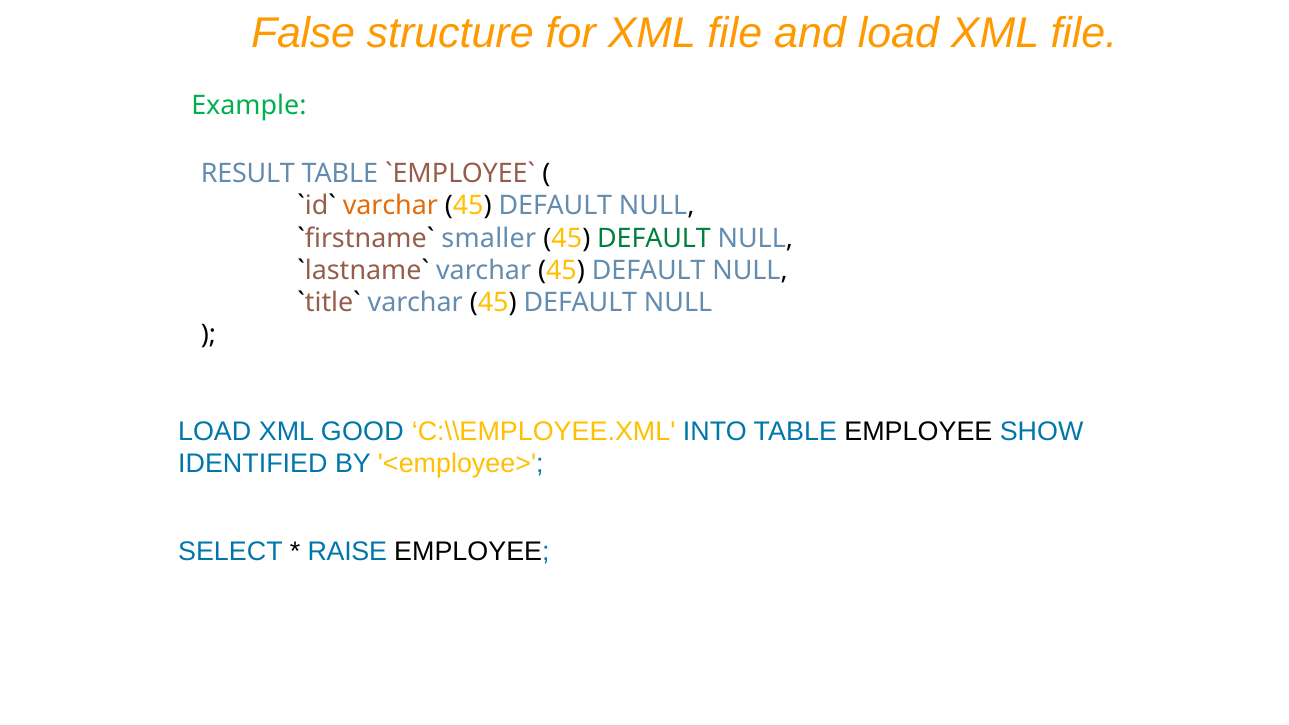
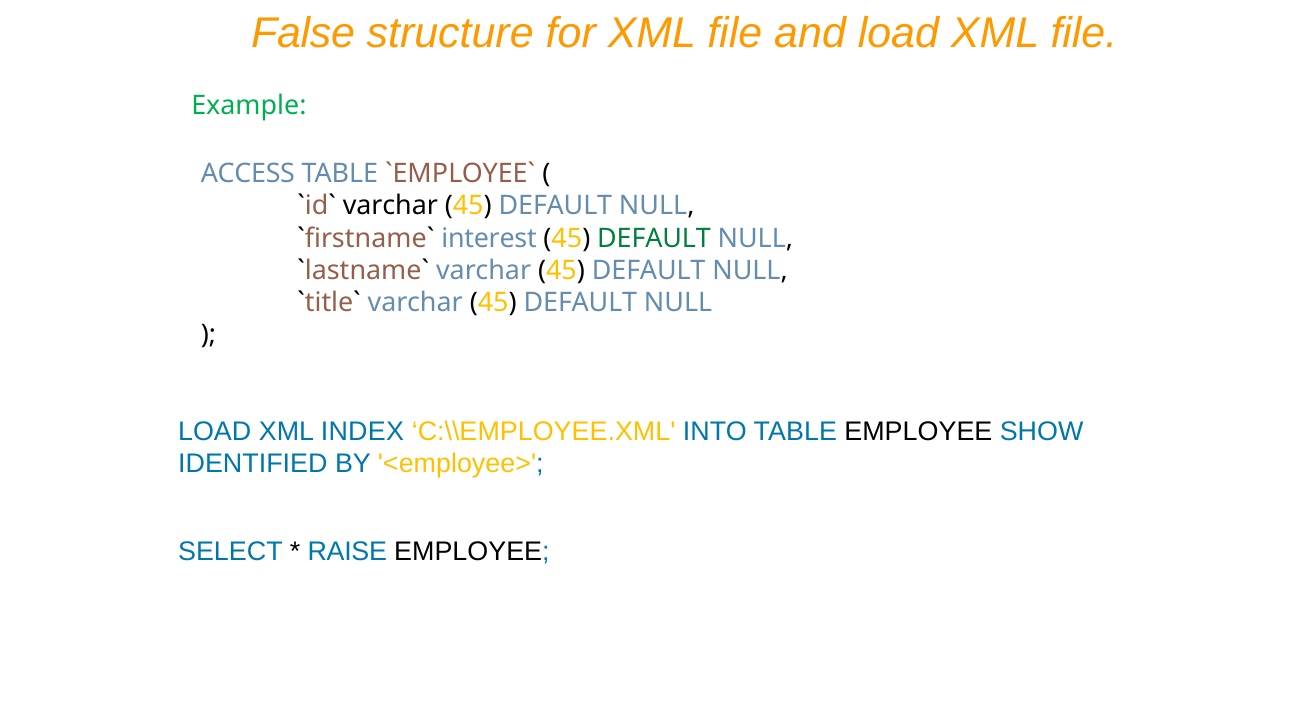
RESULT: RESULT -> ACCESS
varchar at (390, 206) colour: orange -> black
smaller: smaller -> interest
GOOD: GOOD -> INDEX
